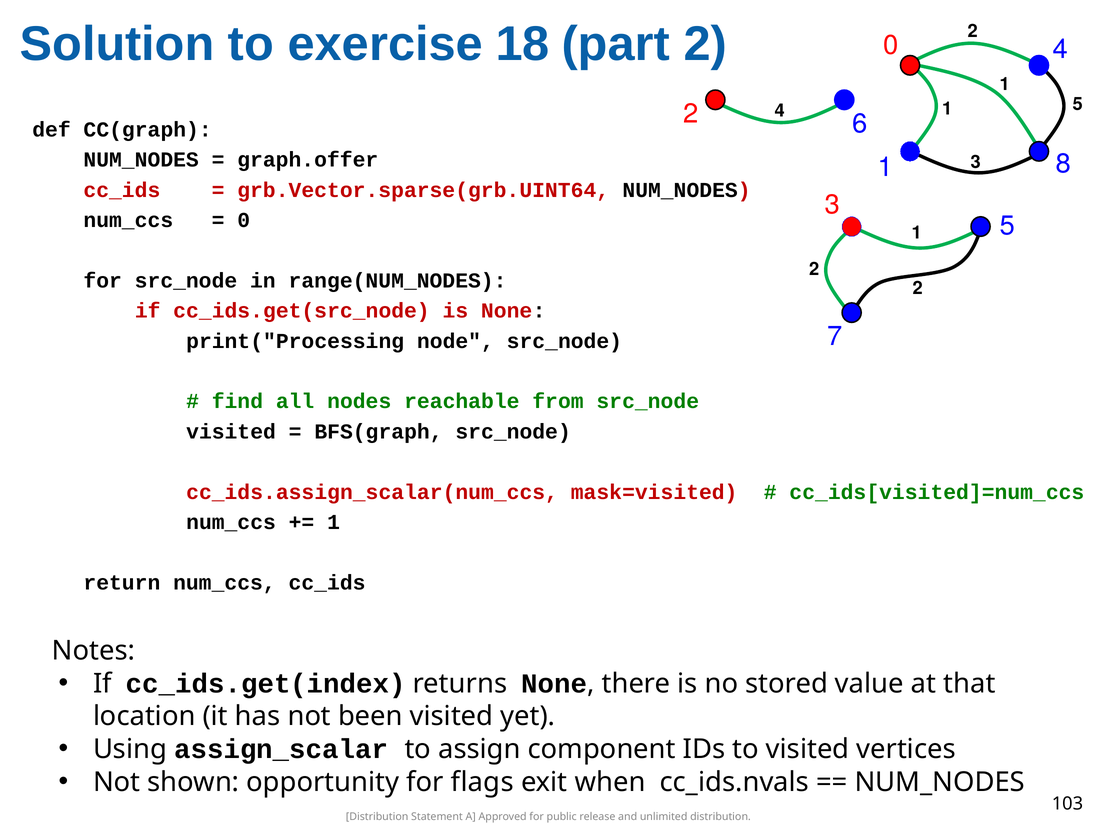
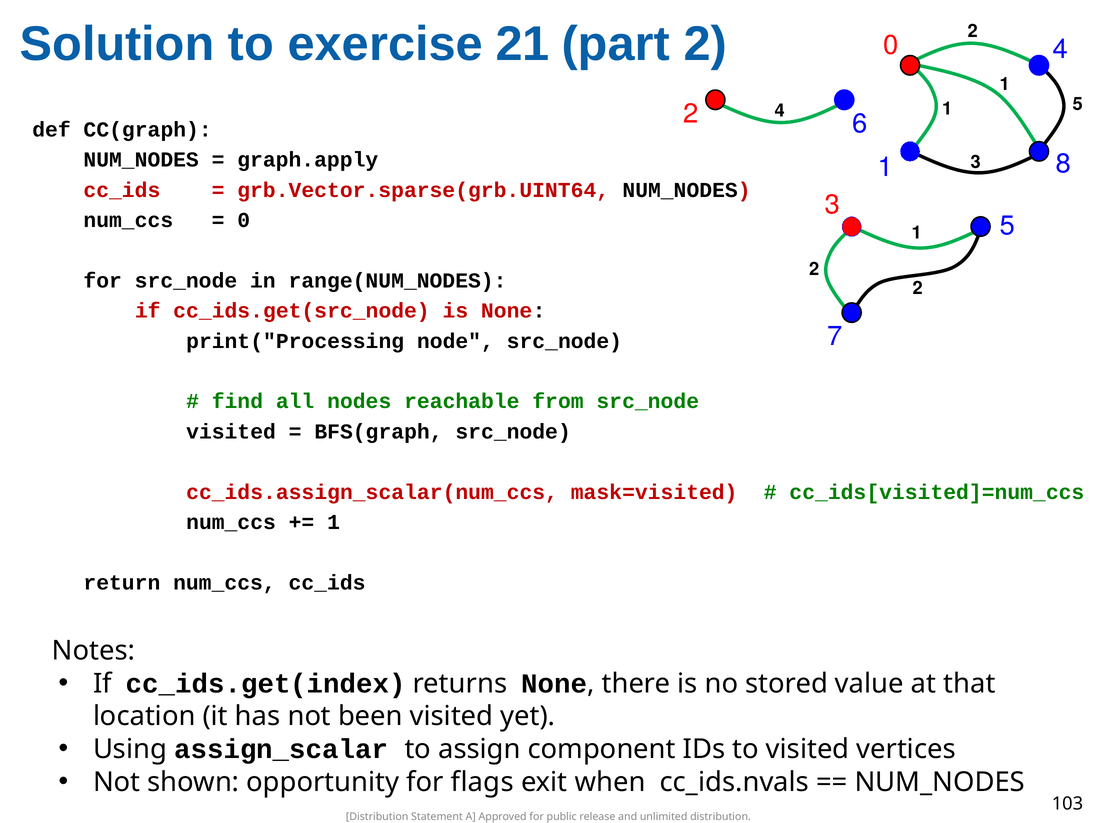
18: 18 -> 21
graph.offer: graph.offer -> graph.apply
